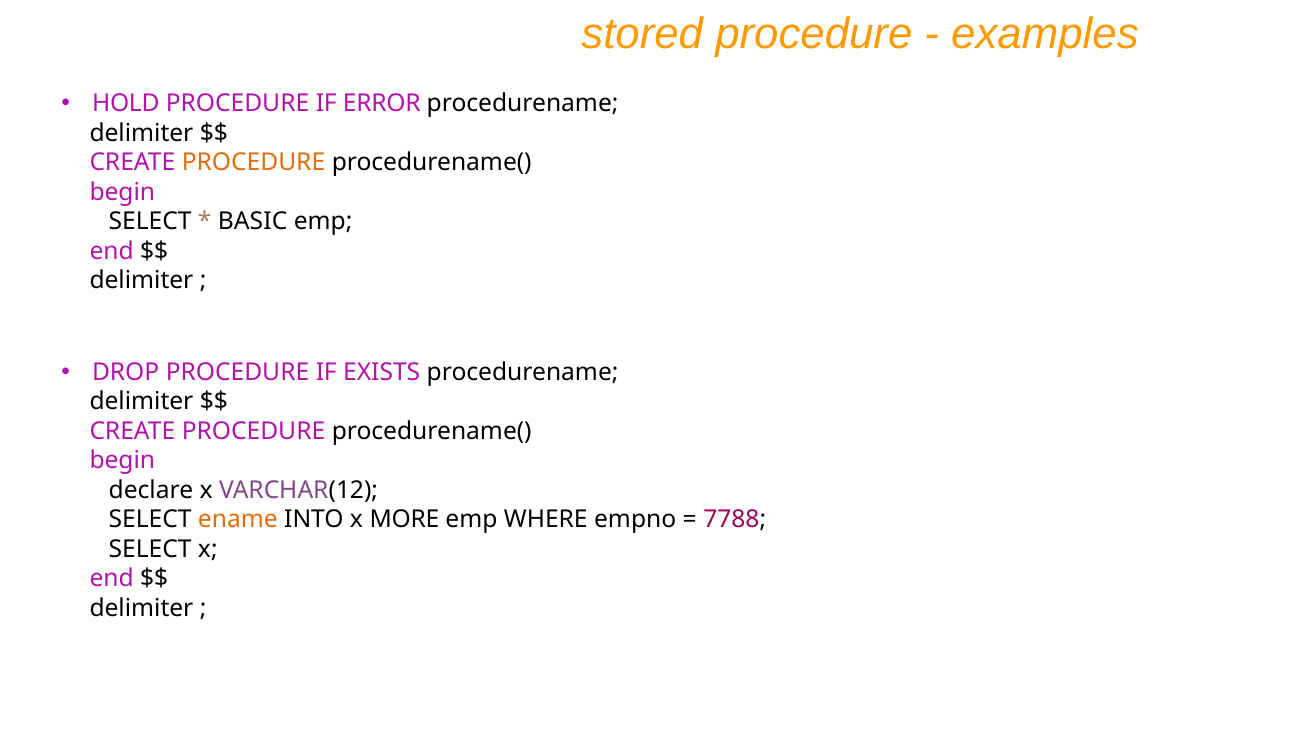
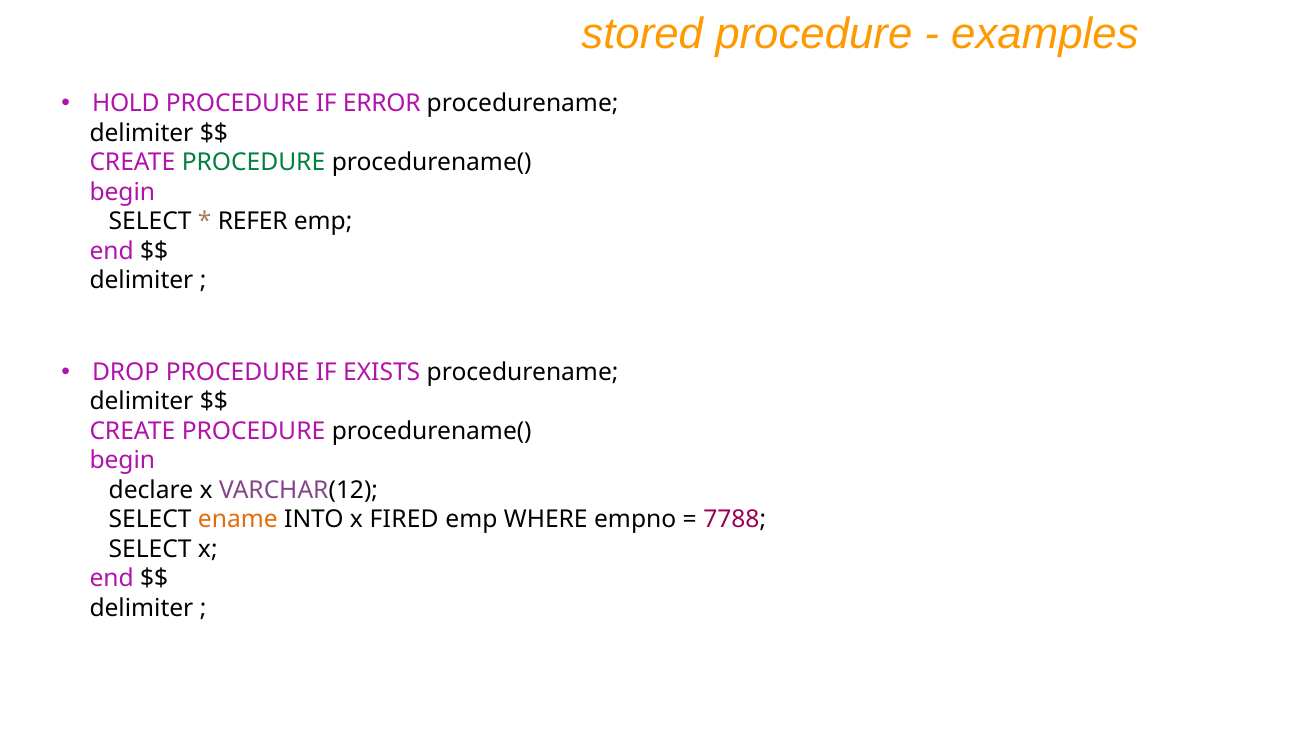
PROCEDURE at (253, 163) colour: orange -> green
BASIC: BASIC -> REFER
MORE: MORE -> FIRED
